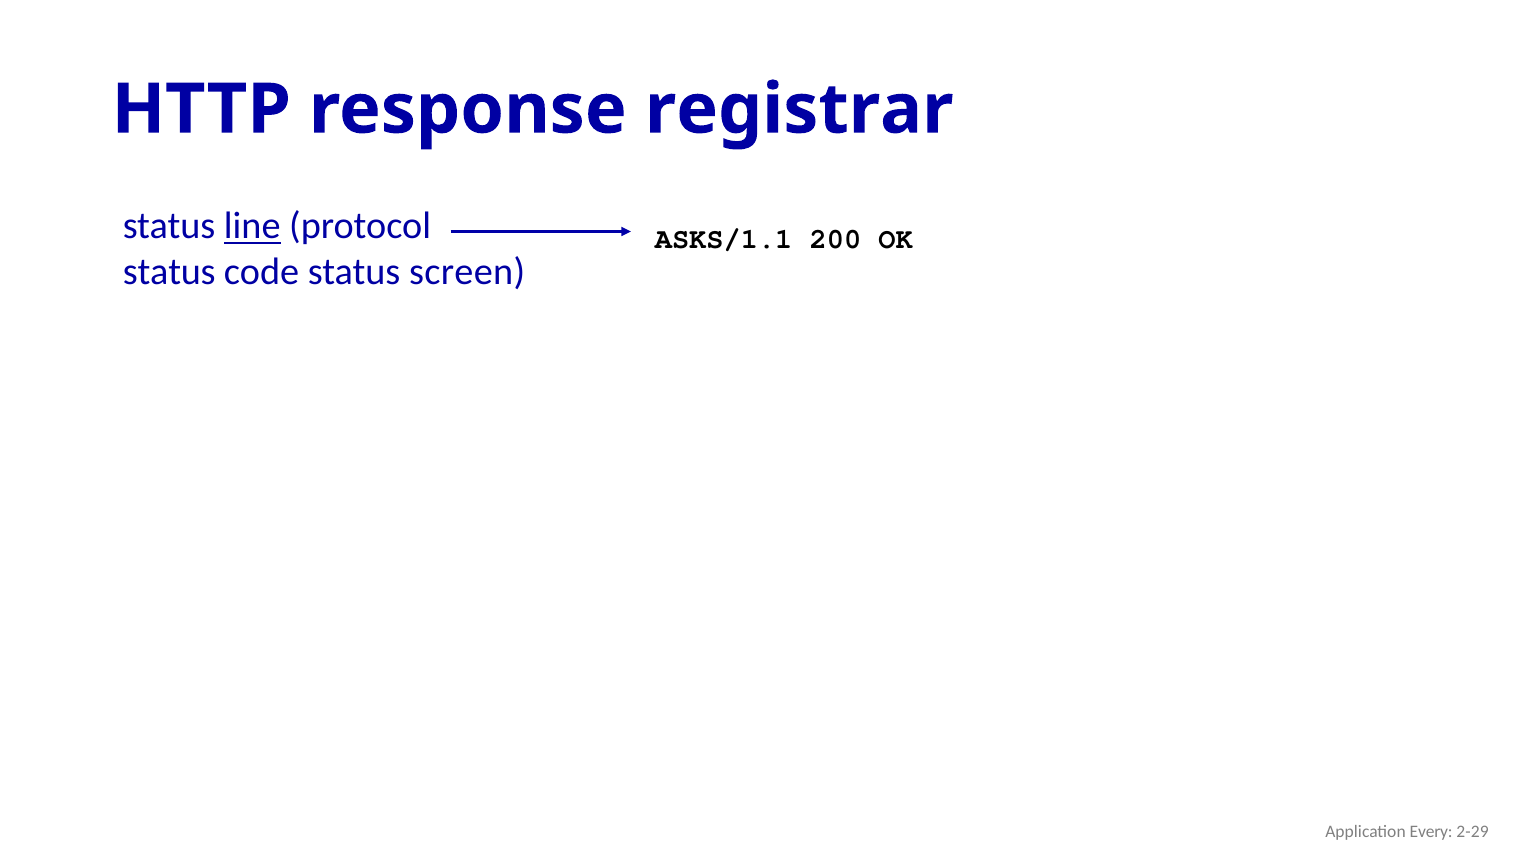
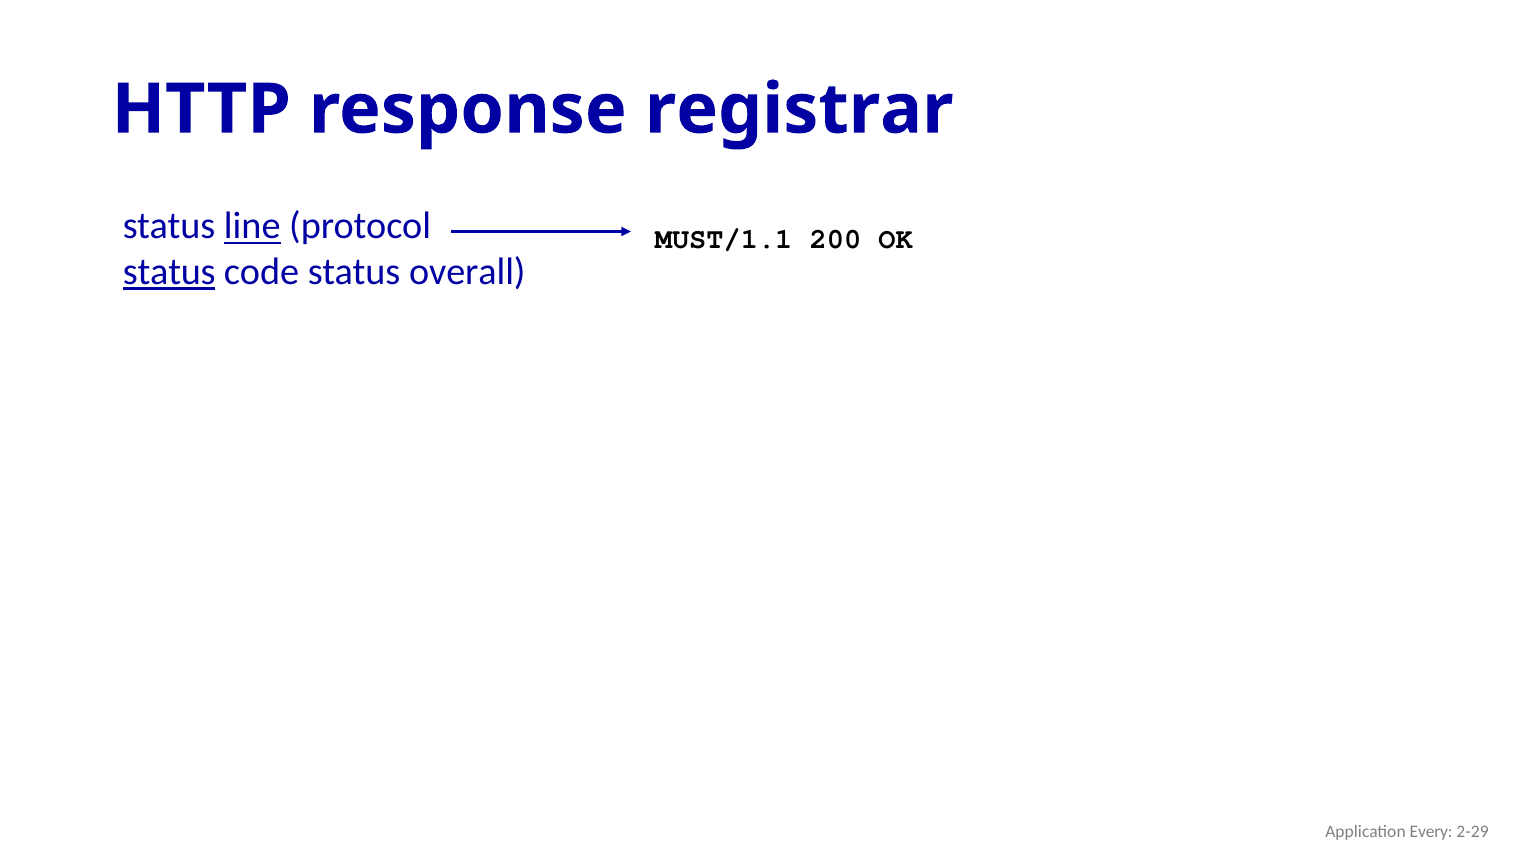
ASKS/1.1: ASKS/1.1 -> MUST/1.1
status at (169, 272) underline: none -> present
screen: screen -> overall
